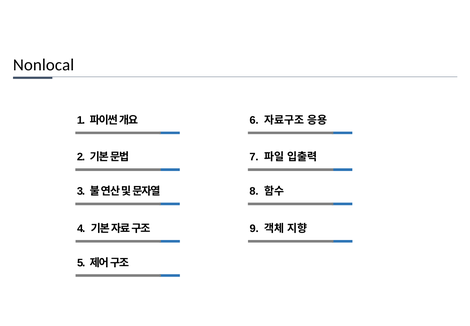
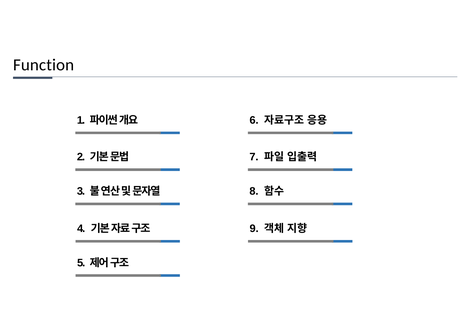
Nonlocal: Nonlocal -> Function
